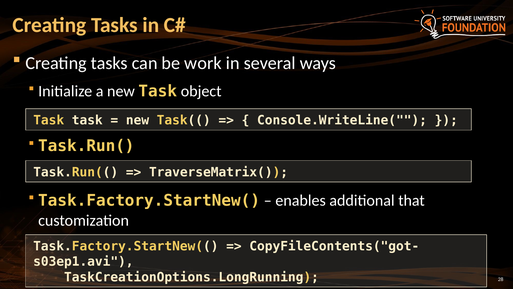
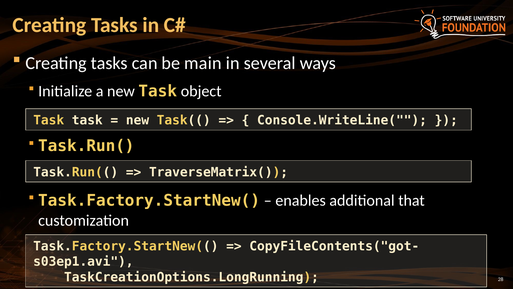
work: work -> main
